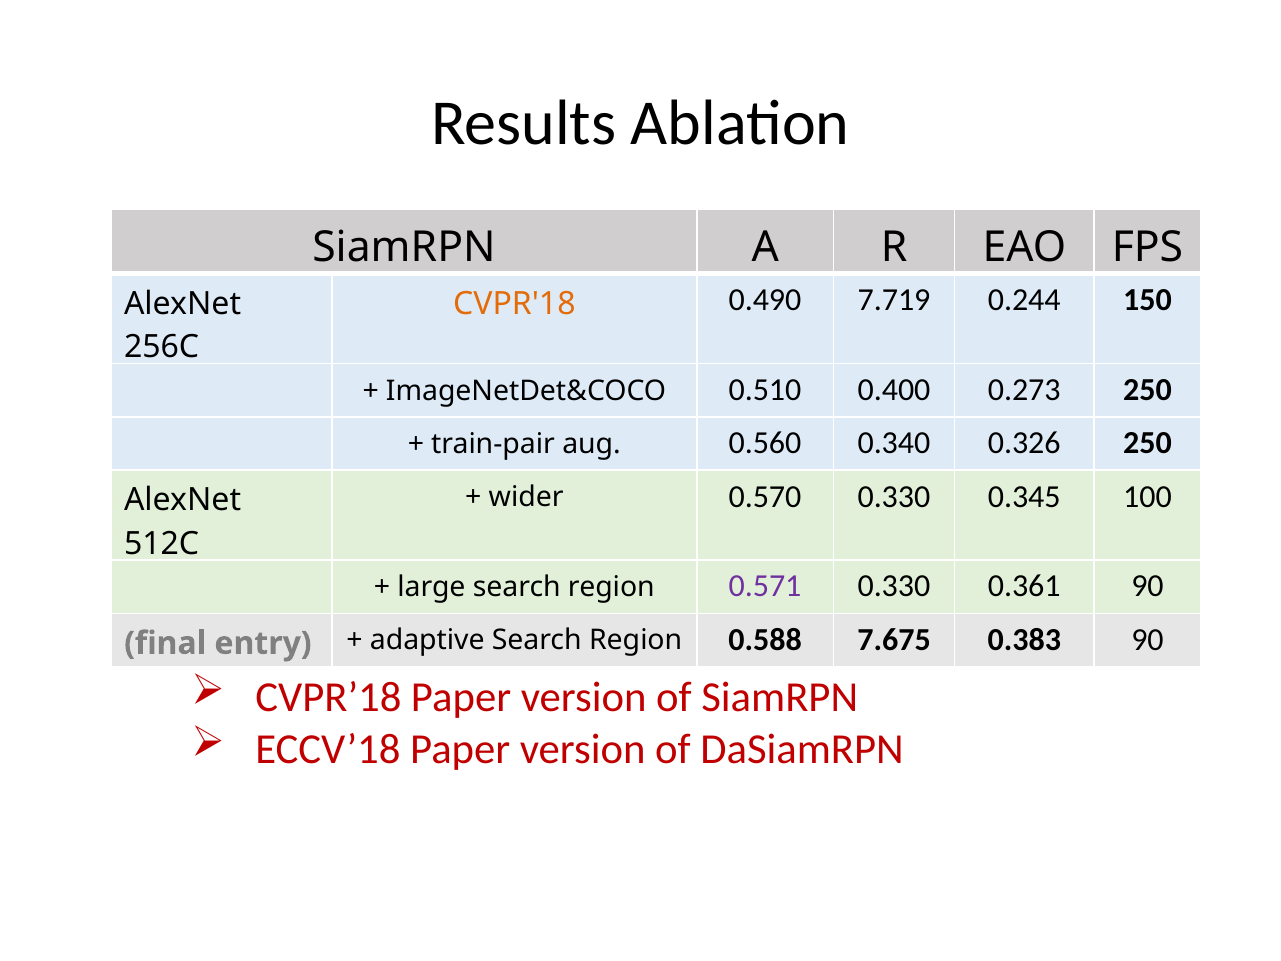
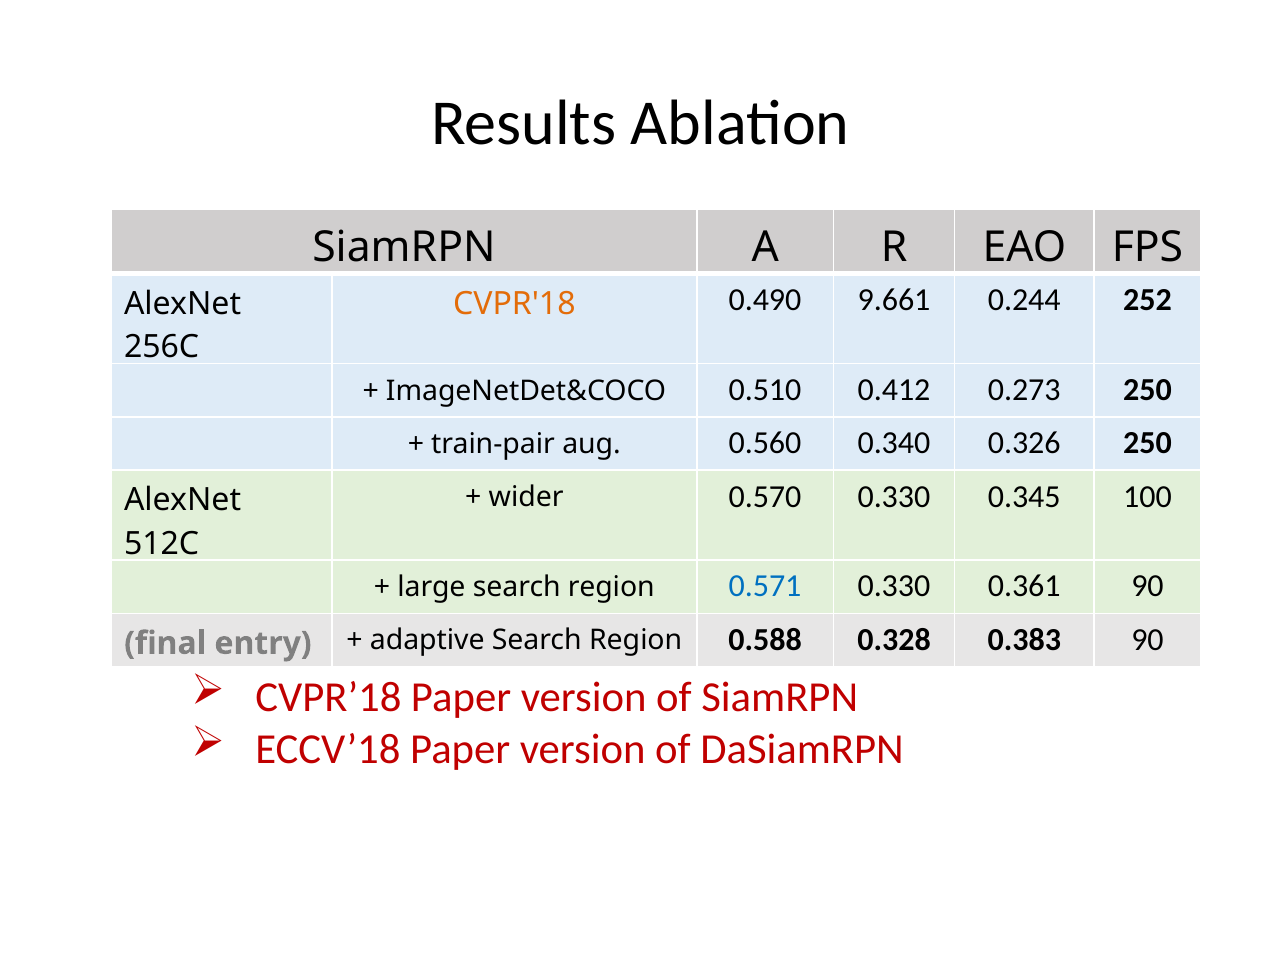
7.719: 7.719 -> 9.661
150: 150 -> 252
0.400: 0.400 -> 0.412
0.571 colour: purple -> blue
7.675: 7.675 -> 0.328
